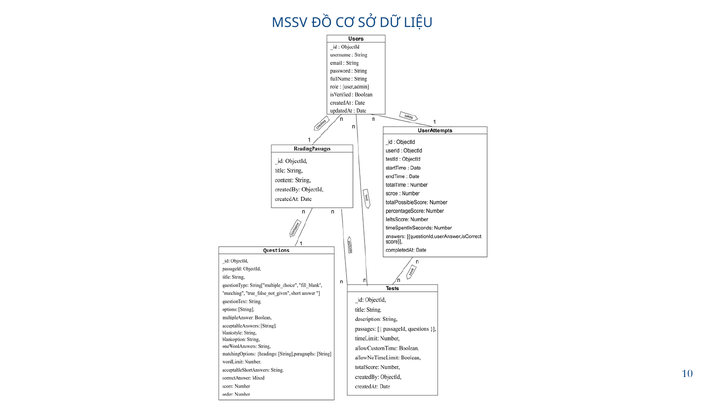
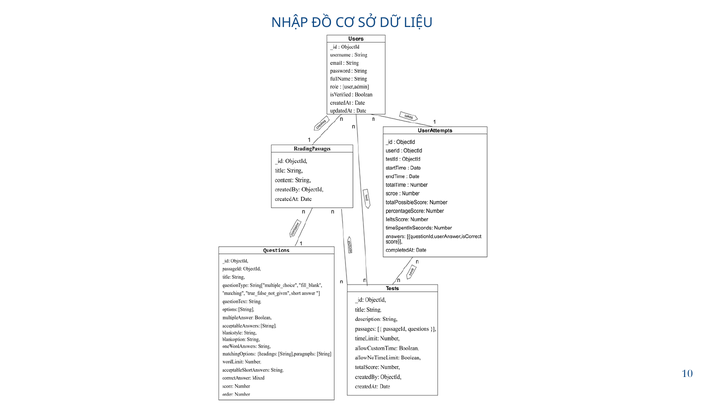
MSSV: MSSV -> NHẬP
